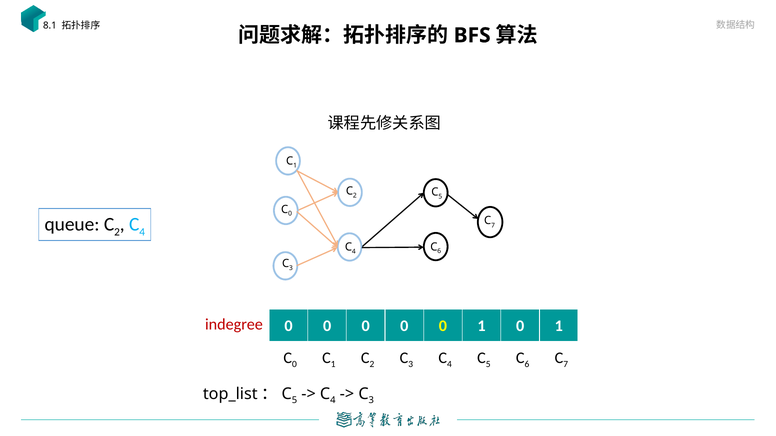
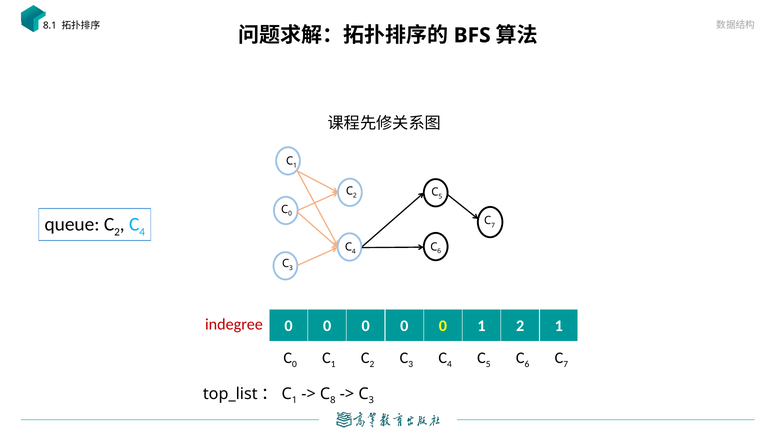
1 0: 0 -> 2
5 at (294, 400): 5 -> 1
4 at (333, 400): 4 -> 8
